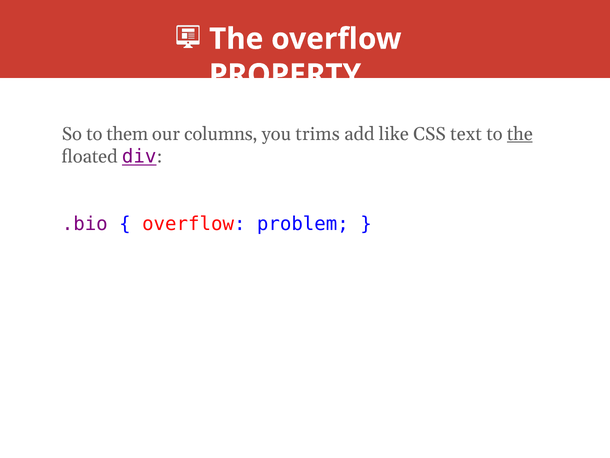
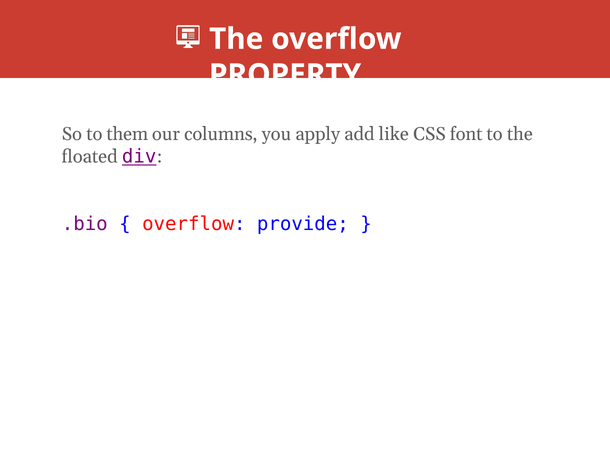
trims: trims -> apply
text: text -> font
the at (520, 134) underline: present -> none
problem: problem -> provide
